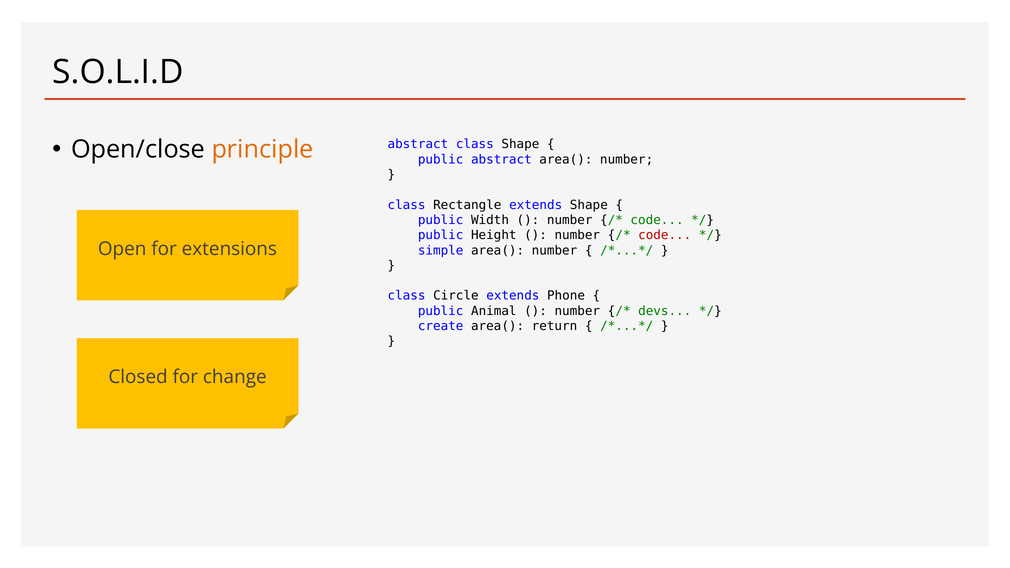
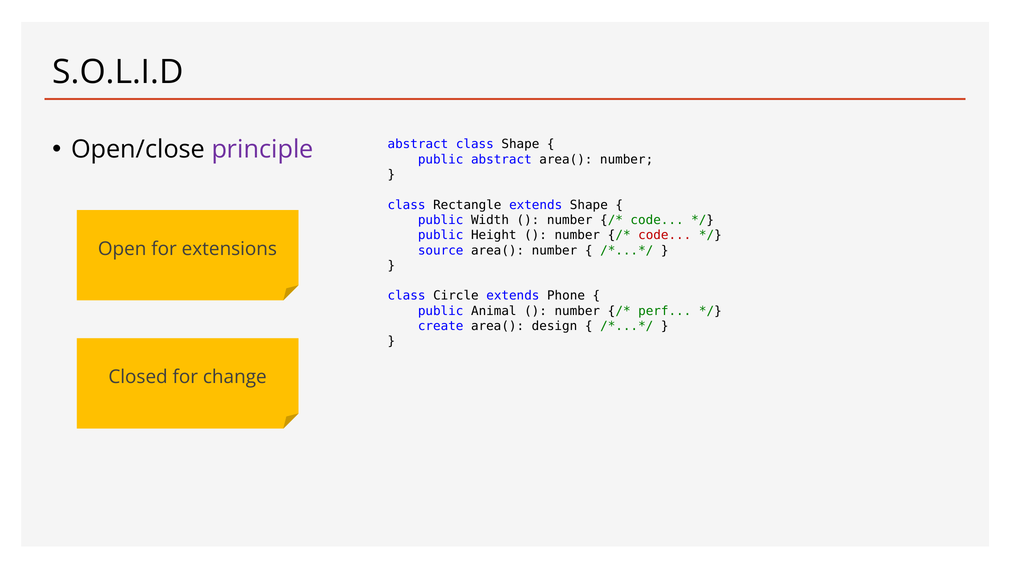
principle colour: orange -> purple
simple: simple -> source
devs: devs -> perf
return: return -> design
